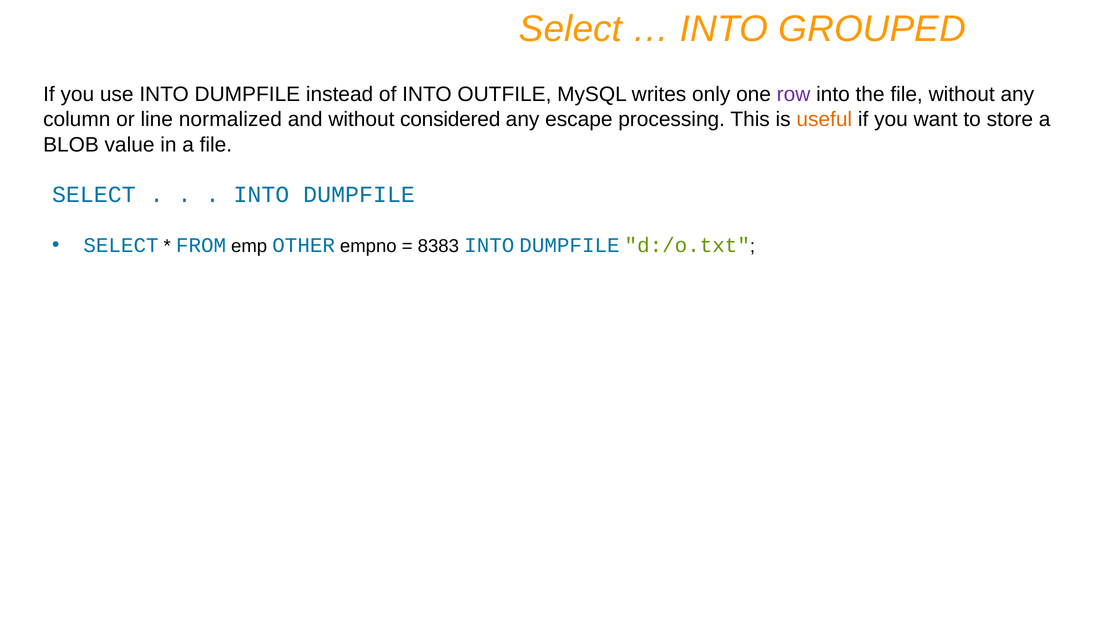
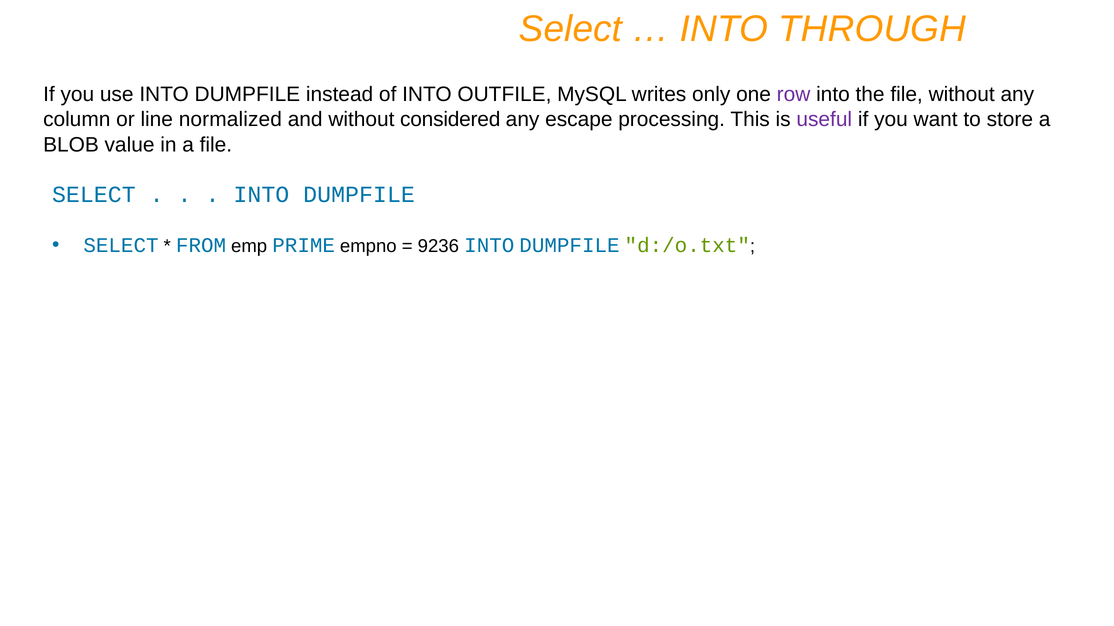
GROUPED: GROUPED -> THROUGH
useful colour: orange -> purple
OTHER: OTHER -> PRIME
8383: 8383 -> 9236
